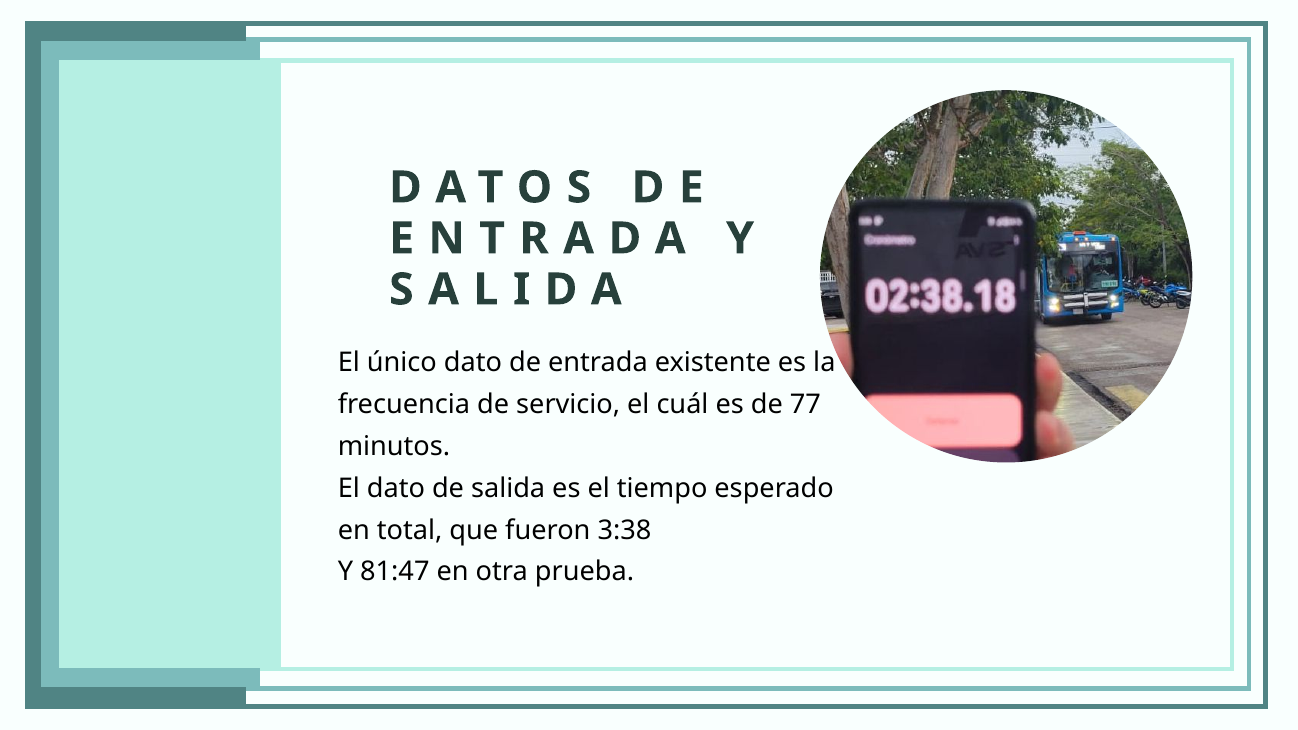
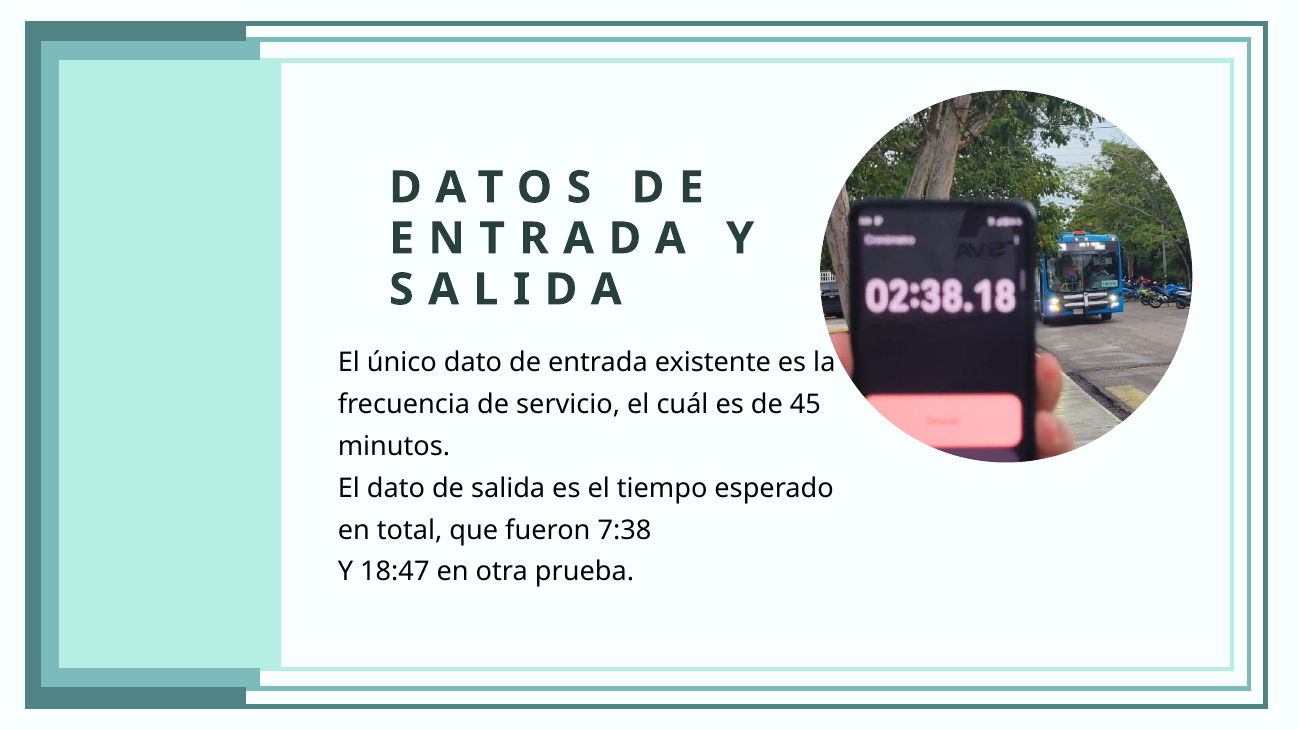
77: 77 -> 45
3:38: 3:38 -> 7:38
81:47: 81:47 -> 18:47
